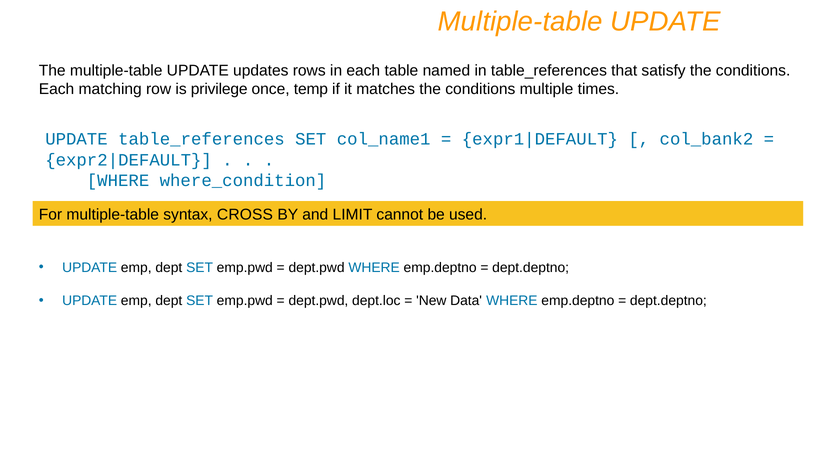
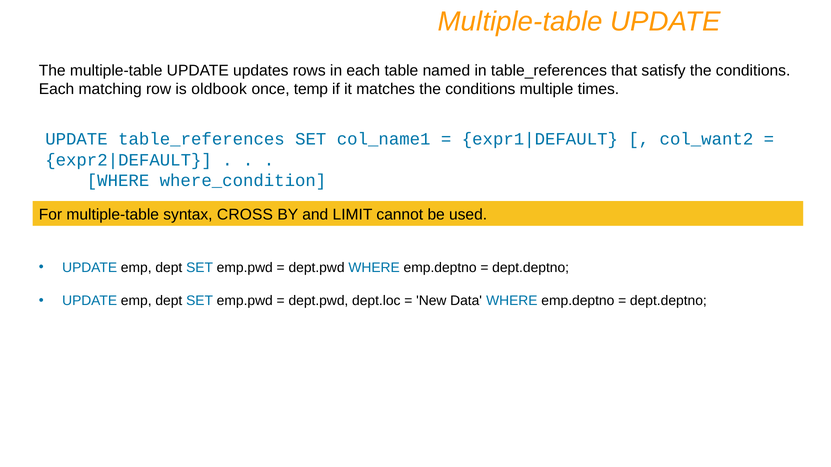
privilege: privilege -> oldbook
col_bank2: col_bank2 -> col_want2
